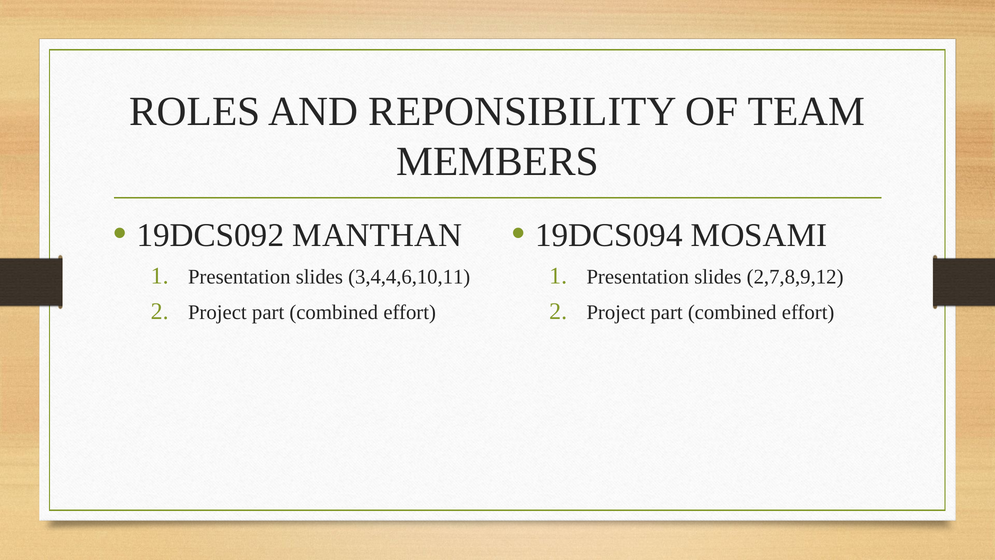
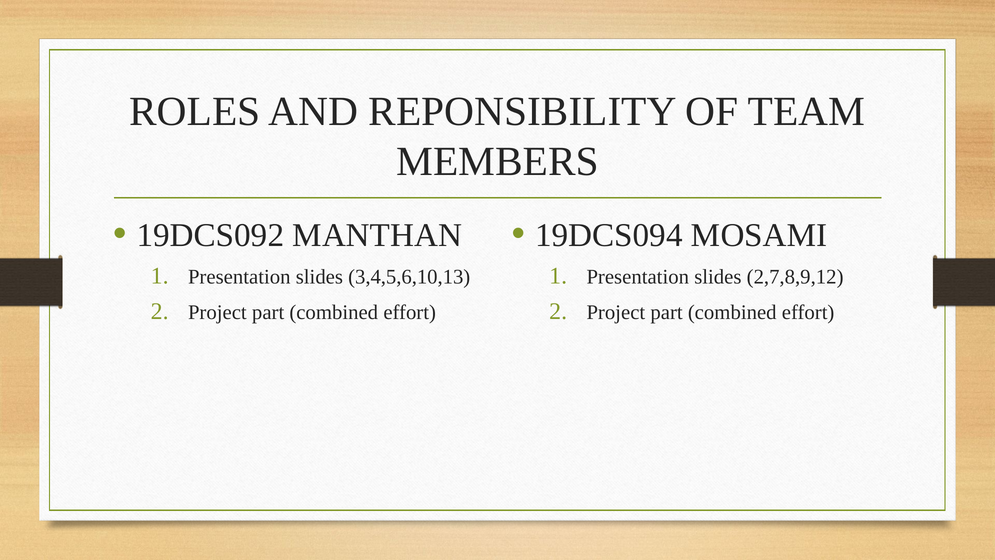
3,4,4,6,10,11: 3,4,4,6,10,11 -> 3,4,5,6,10,13
